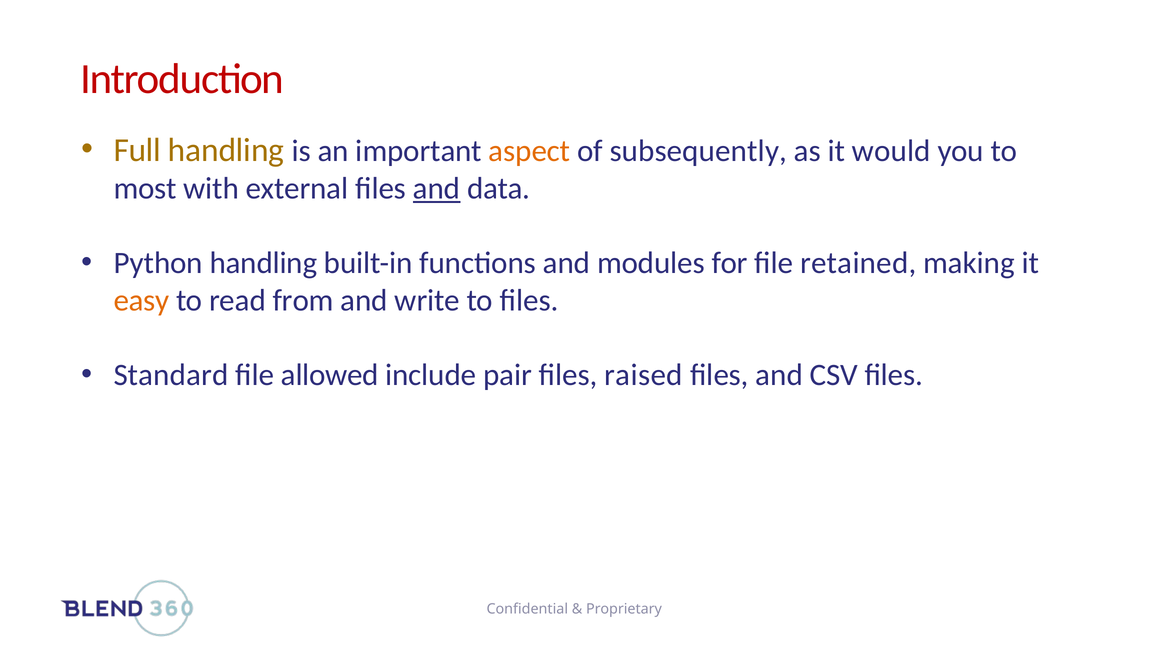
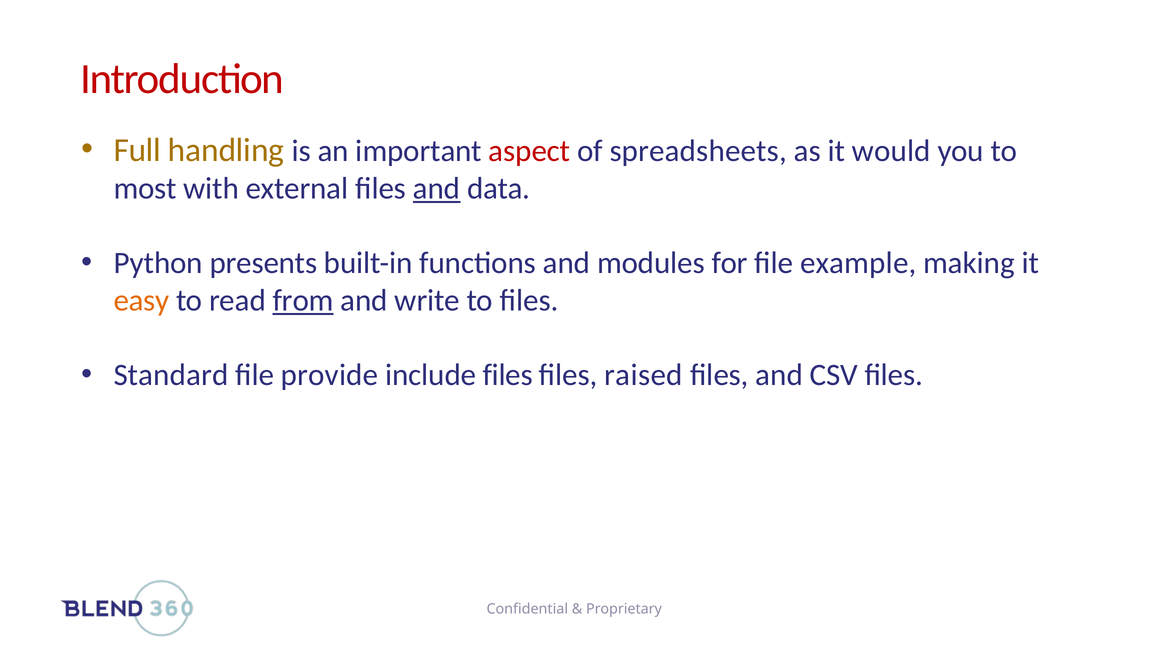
aspect colour: orange -> red
subsequently: subsequently -> spreadsheets
Python handling: handling -> presents
retained: retained -> example
from underline: none -> present
allowed: allowed -> provide
include pair: pair -> files
